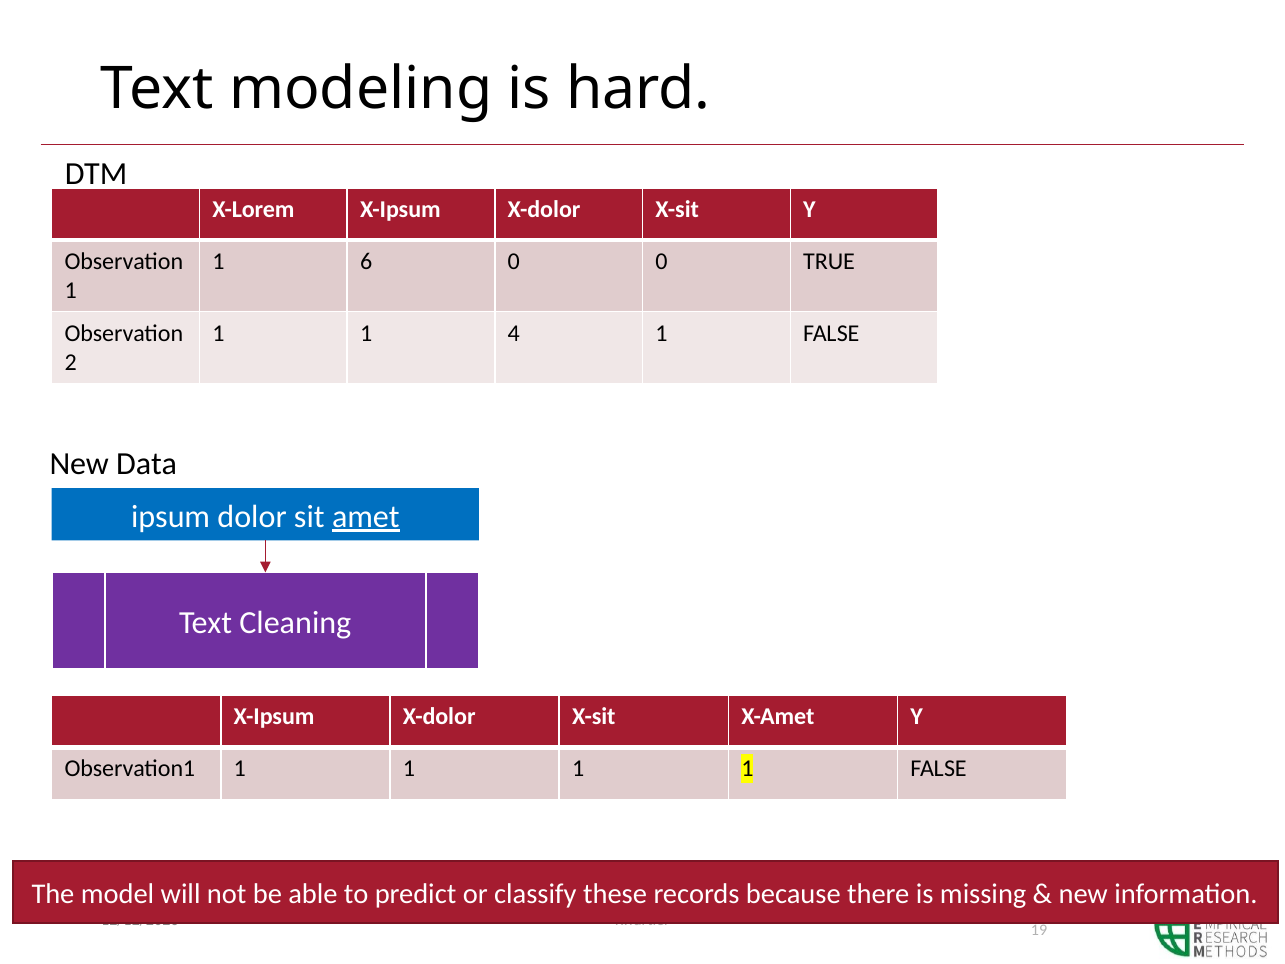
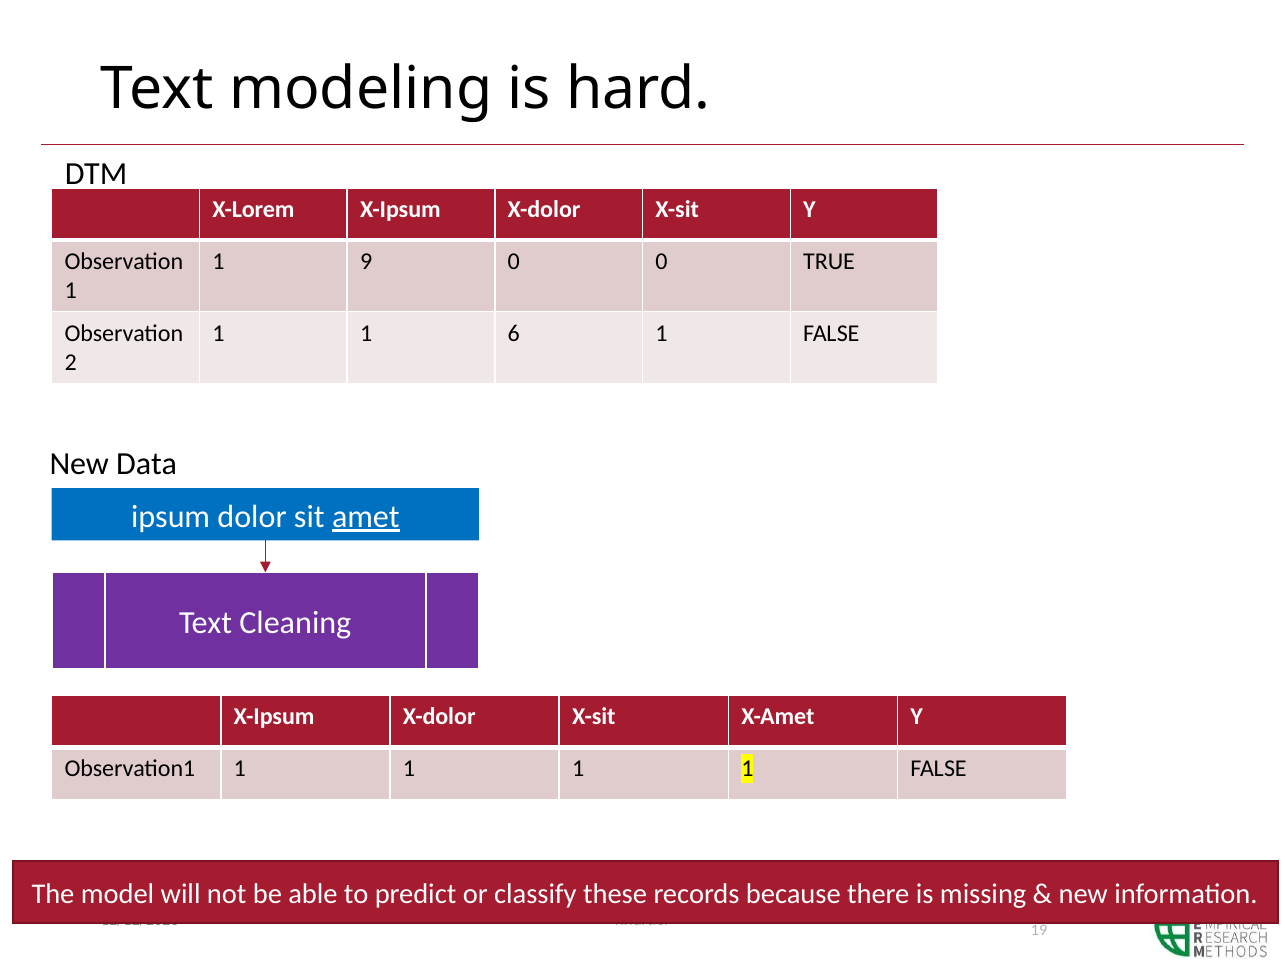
6: 6 -> 9
4: 4 -> 6
